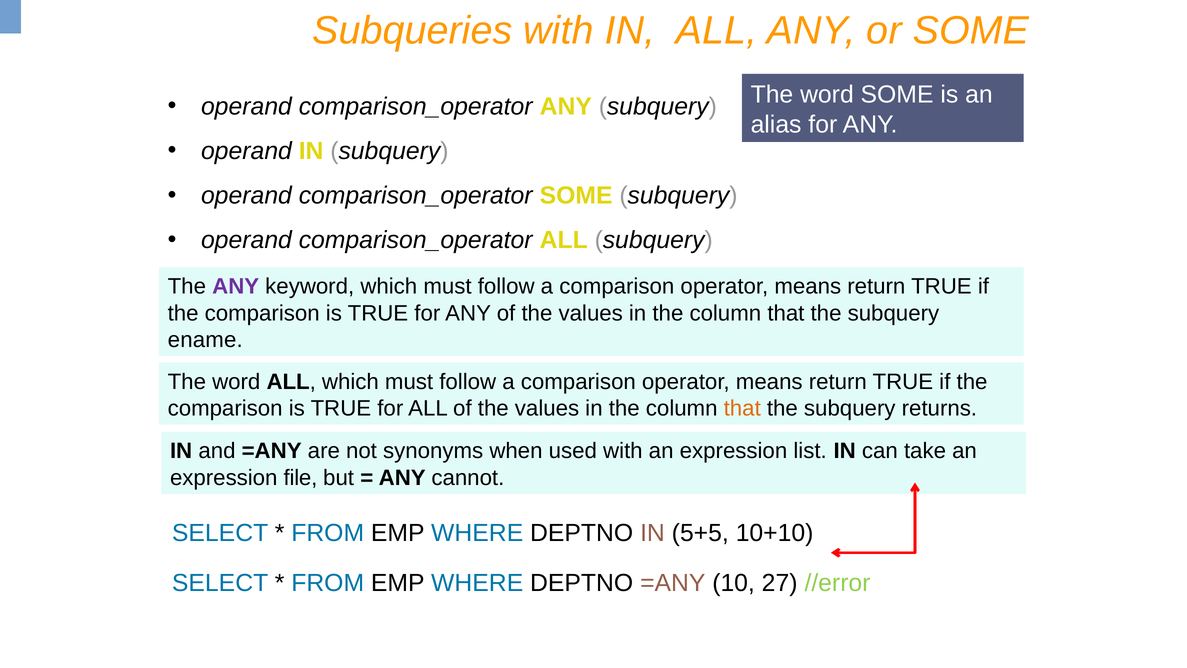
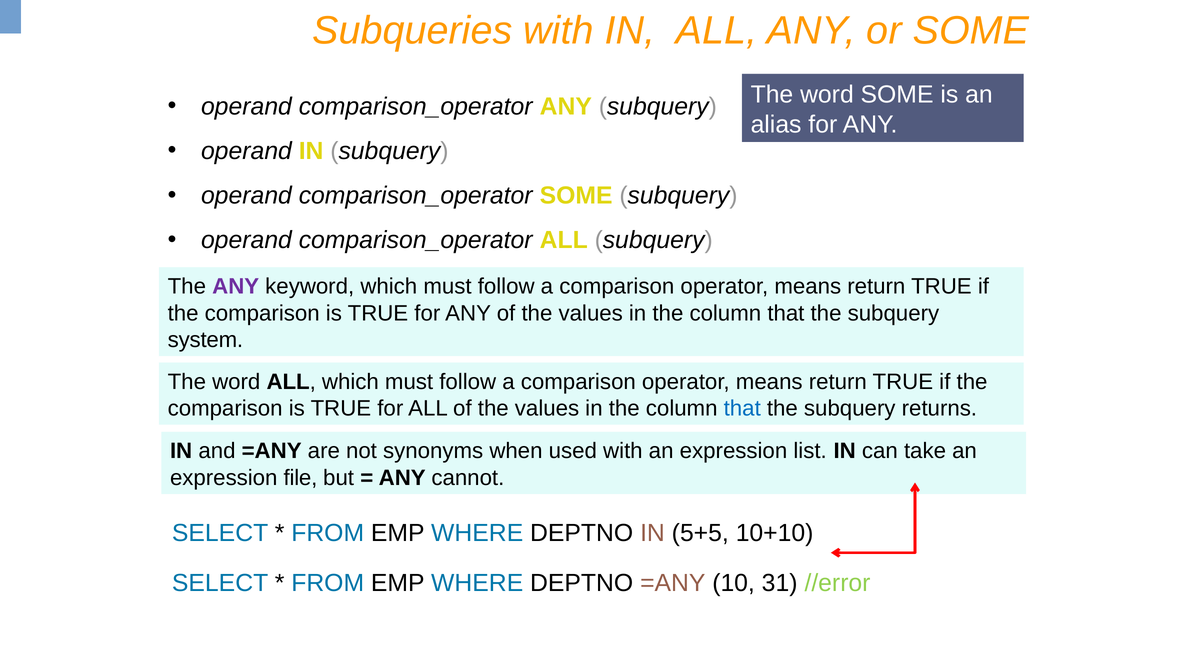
ename: ename -> system
that at (742, 408) colour: orange -> blue
27: 27 -> 31
